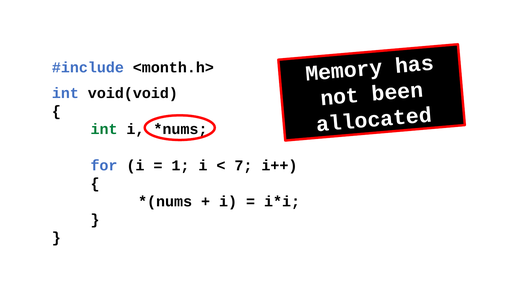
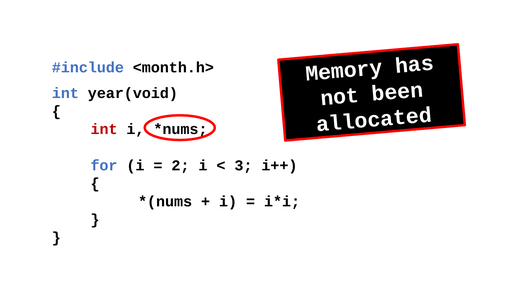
void(void: void(void -> year(void
int at (104, 129) colour: green -> red
1: 1 -> 2
7: 7 -> 3
